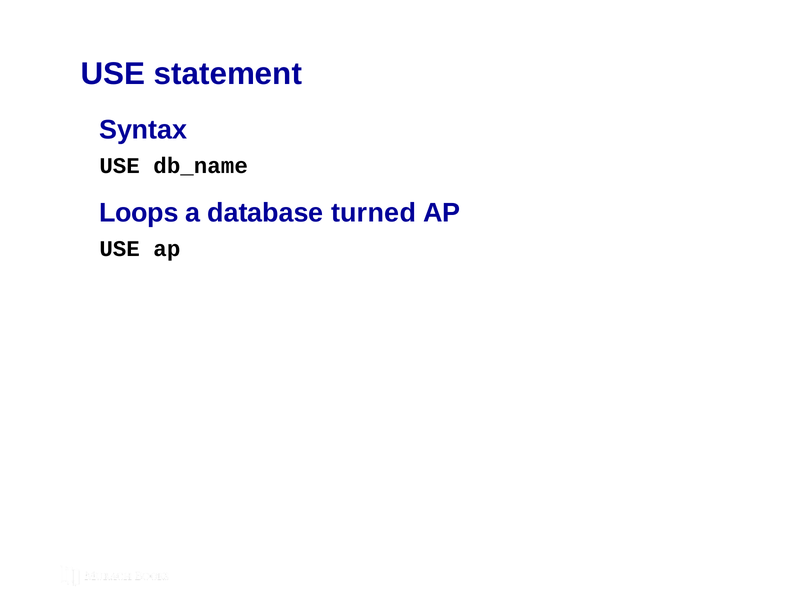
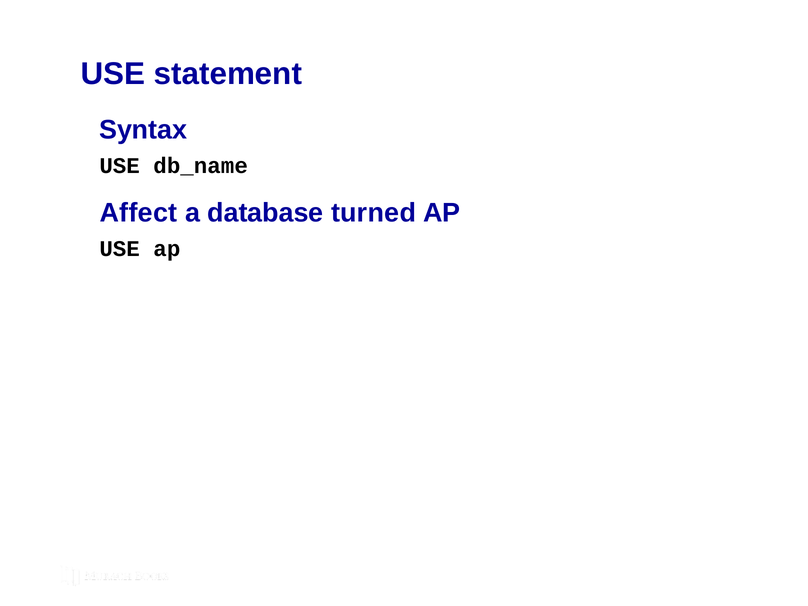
Loops: Loops -> Affect
